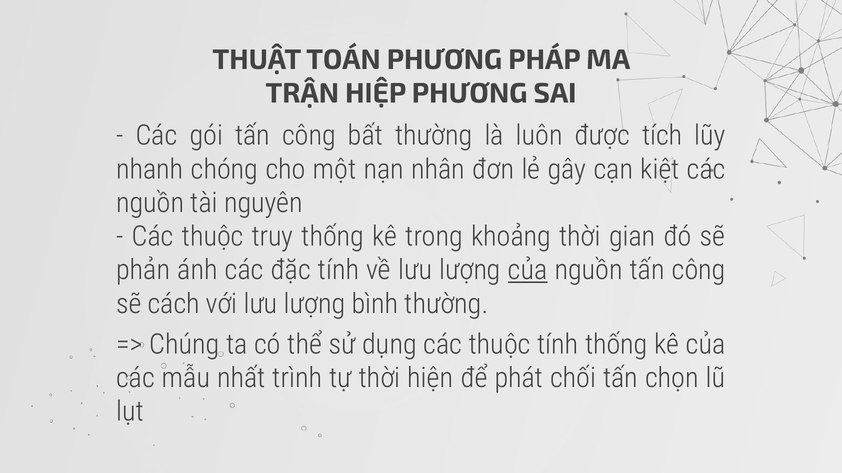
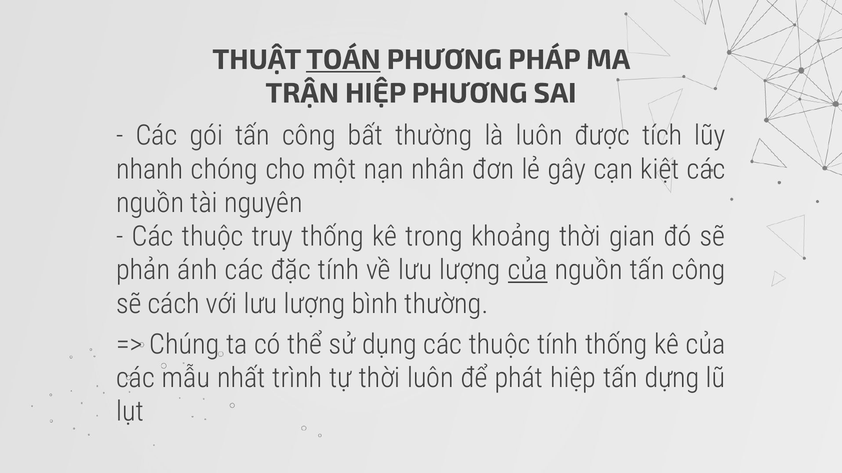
TOÁN underline: none -> present
thời hiện: hiện -> luôn
phát chối: chối -> hiệp
chọn: chọn -> dựng
